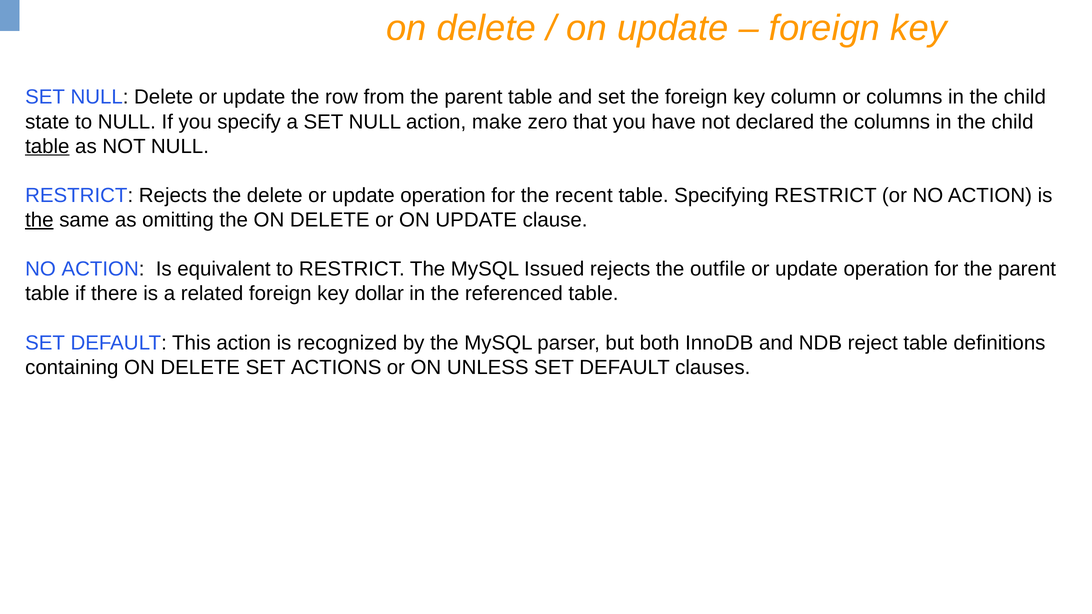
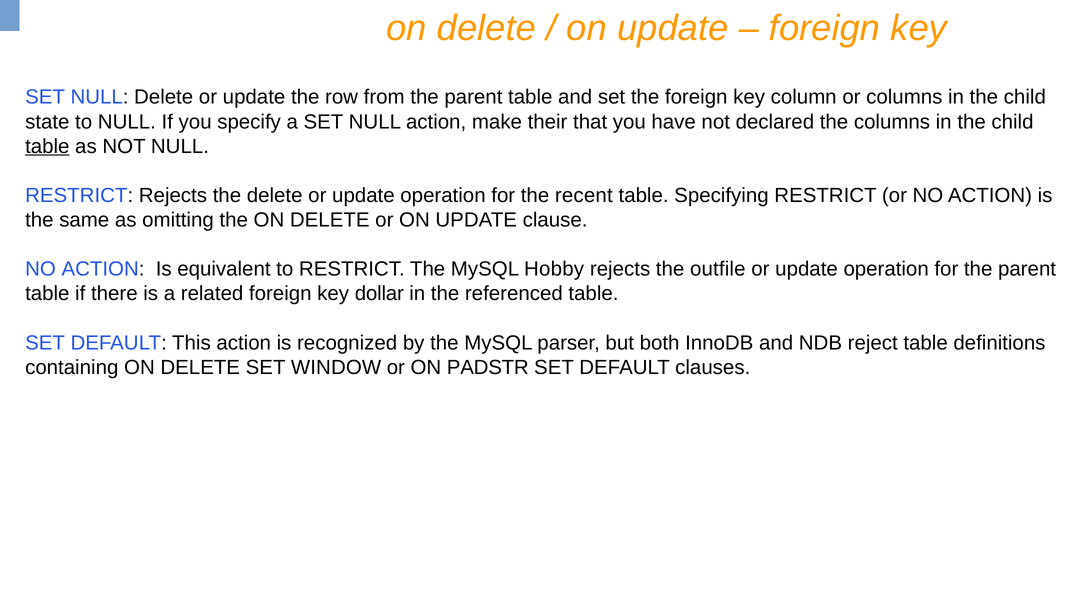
zero: zero -> their
the at (39, 220) underline: present -> none
Issued: Issued -> Hobby
ACTIONS: ACTIONS -> WINDOW
UNLESS: UNLESS -> PADSTR
